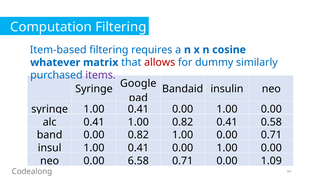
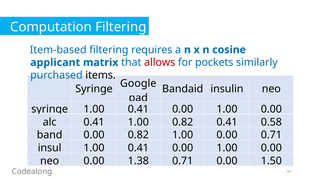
whatever: whatever -> applicant
dummy: dummy -> pockets
items colour: purple -> black
6.58: 6.58 -> 1.38
1.09: 1.09 -> 1.50
